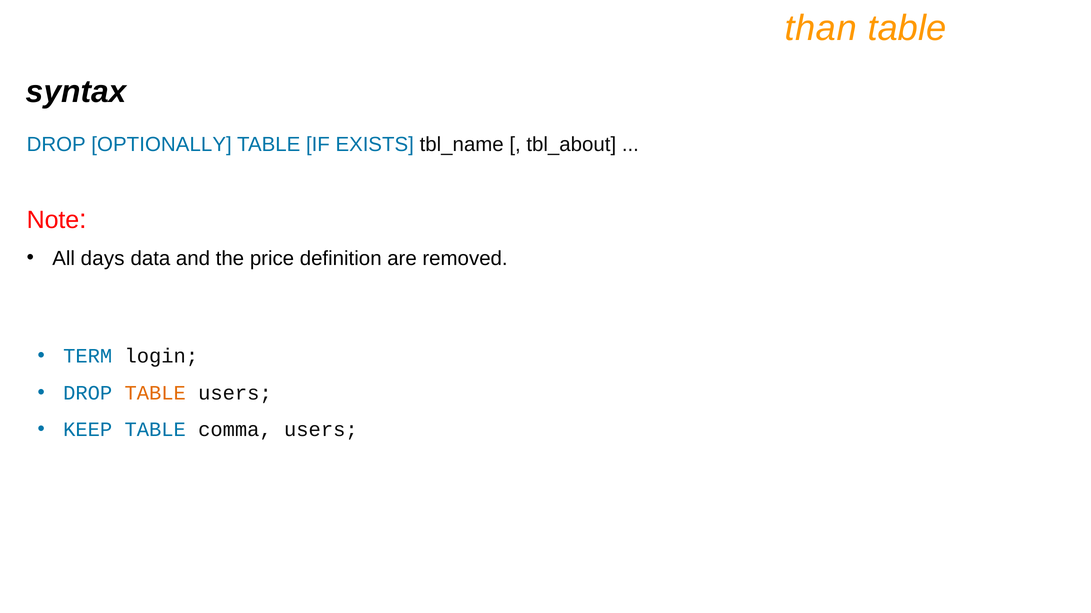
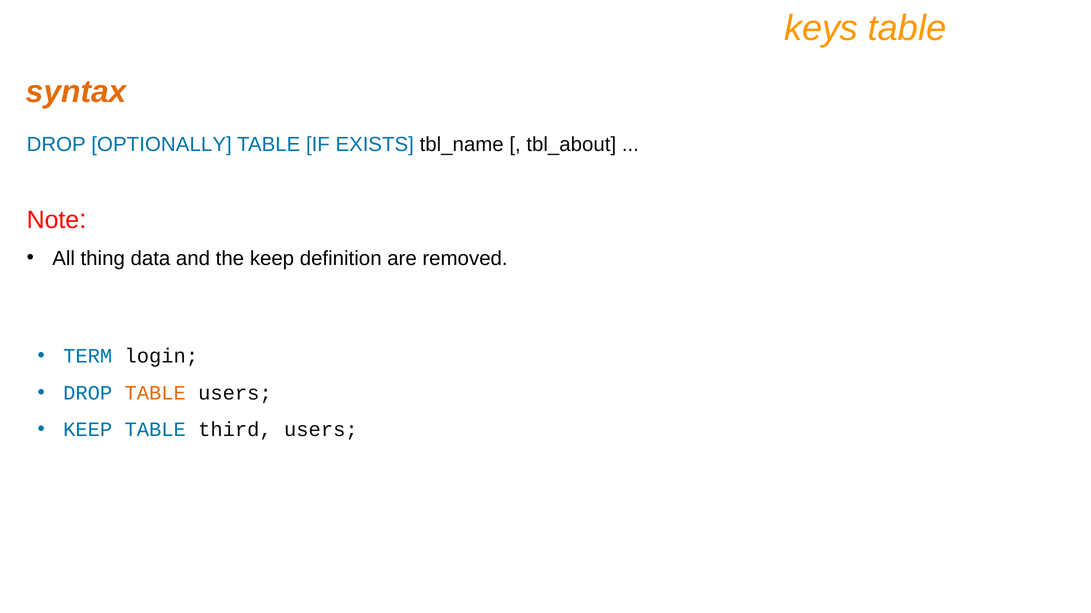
than: than -> keys
syntax colour: black -> orange
days: days -> thing
the price: price -> keep
comma: comma -> third
